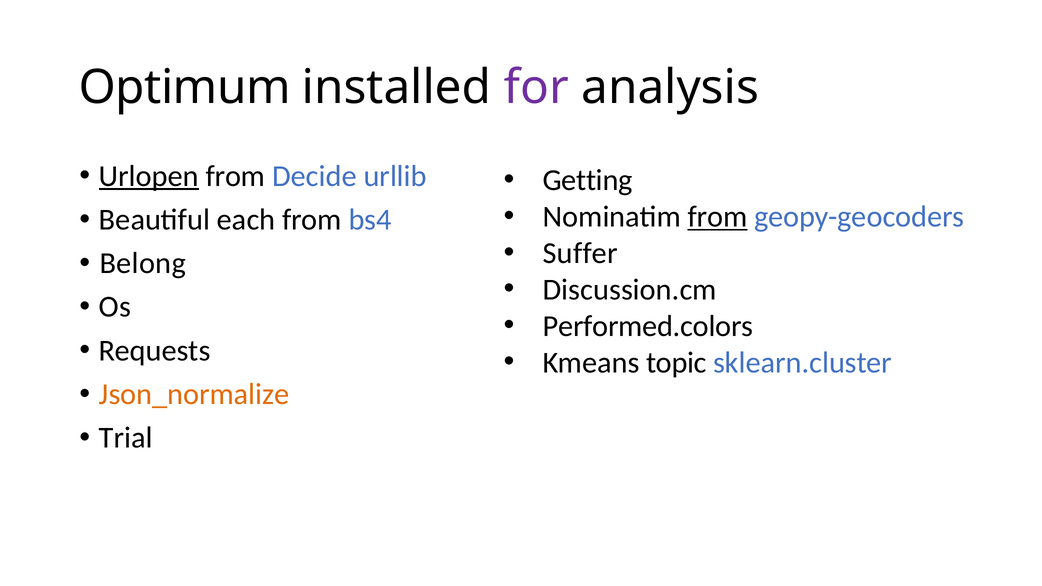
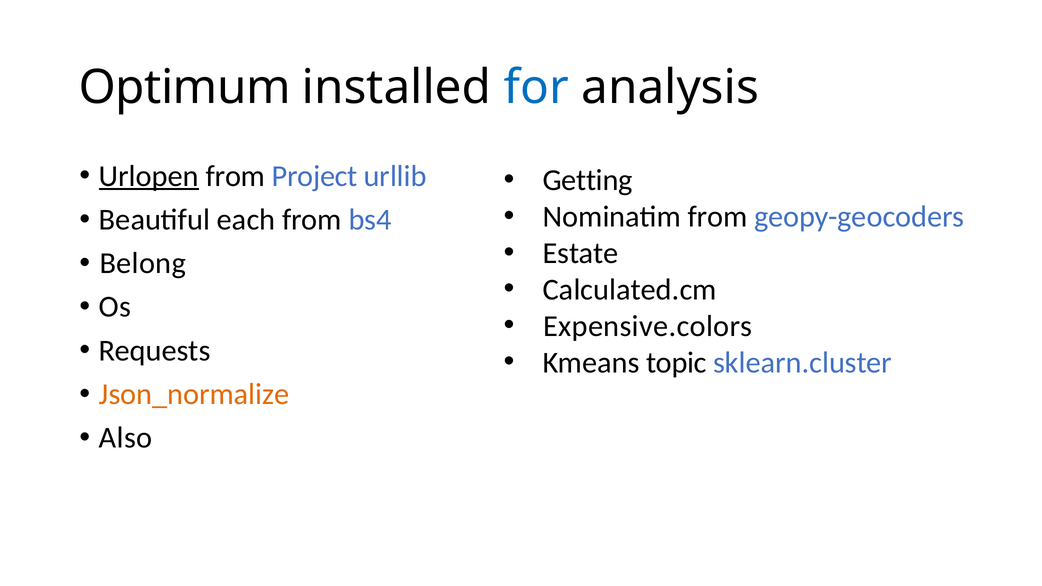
for colour: purple -> blue
Decide: Decide -> Project
from at (718, 217) underline: present -> none
Suffer: Suffer -> Estate
Discussion.cm: Discussion.cm -> Calculated.cm
Performed.colors: Performed.colors -> Expensive.colors
Trial: Trial -> Also
